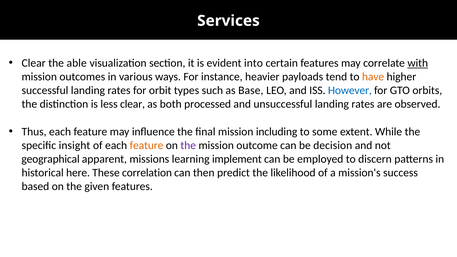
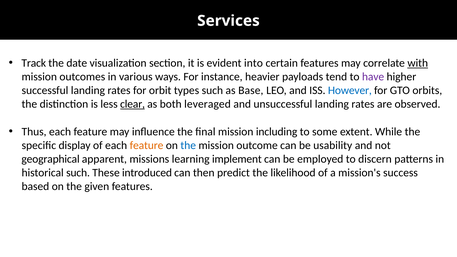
Clear at (34, 63): Clear -> Track
able: able -> date
have colour: orange -> purple
clear at (133, 104) underline: none -> present
processed: processed -> leveraged
insight: insight -> display
the at (188, 145) colour: purple -> blue
decision: decision -> usability
historical here: here -> such
correlation: correlation -> introduced
